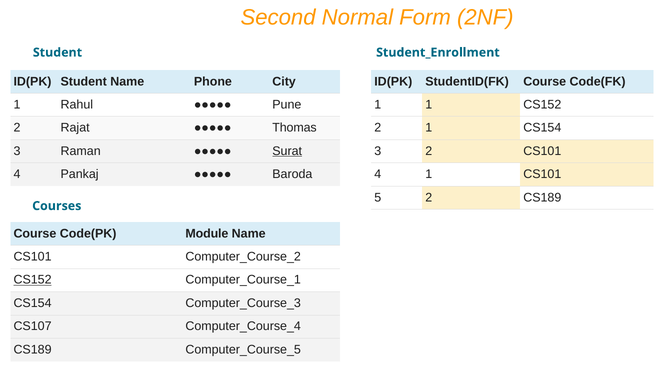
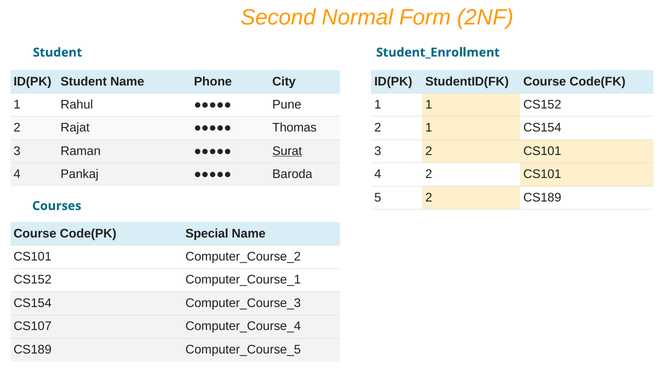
4 1: 1 -> 2
Module: Module -> Special
CS152 at (33, 279) underline: present -> none
